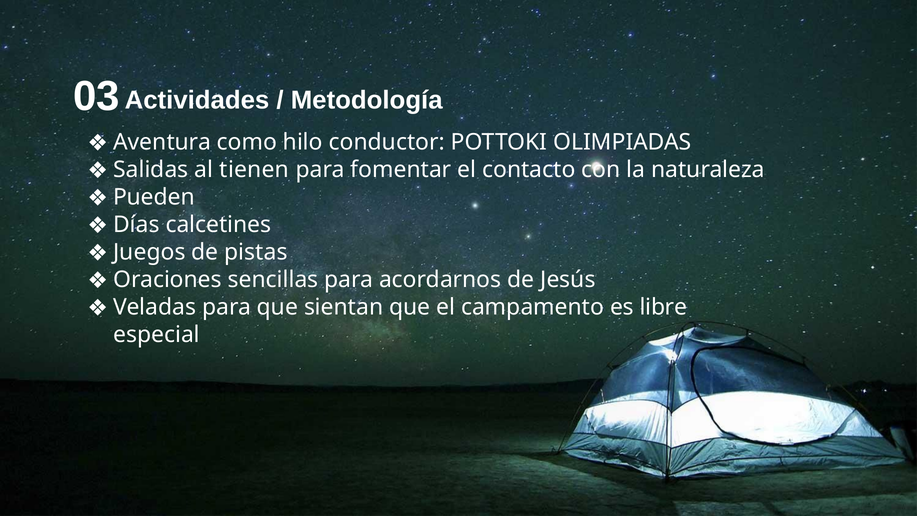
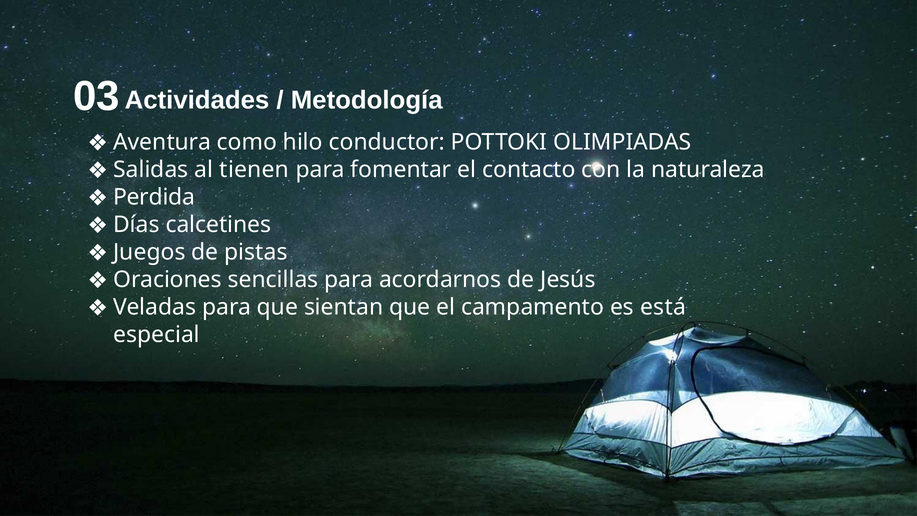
Pueden: Pueden -> Perdida
libre: libre -> está
